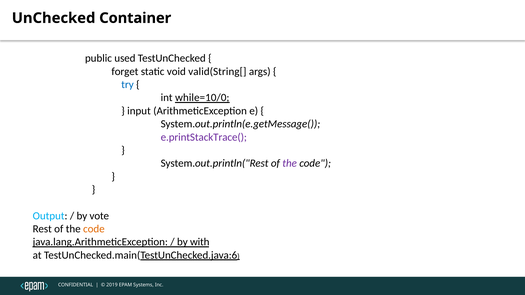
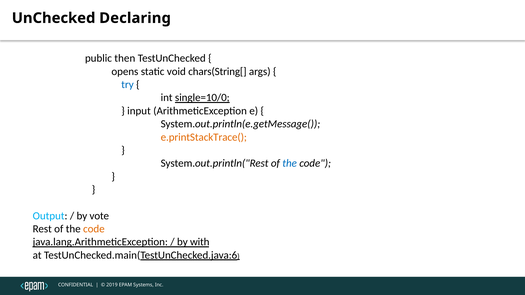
Container: Container -> Declaring
used: used -> then
forget: forget -> opens
valid(String[: valid(String[ -> chars(String[
while=10/0: while=10/0 -> single=10/0
e.printStackTrace( colour: purple -> orange
the at (290, 163) colour: purple -> blue
